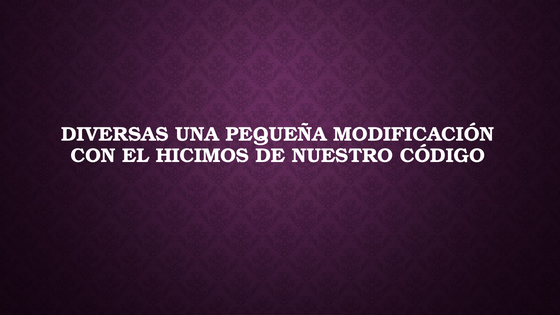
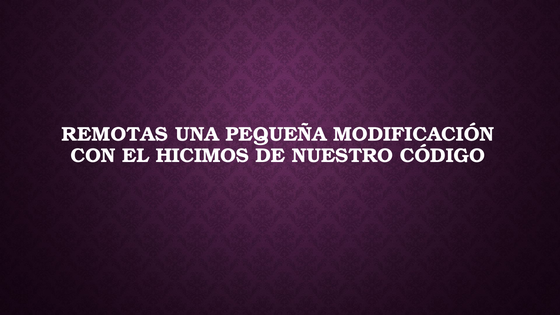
DIVERSAS: DIVERSAS -> REMOTAS
